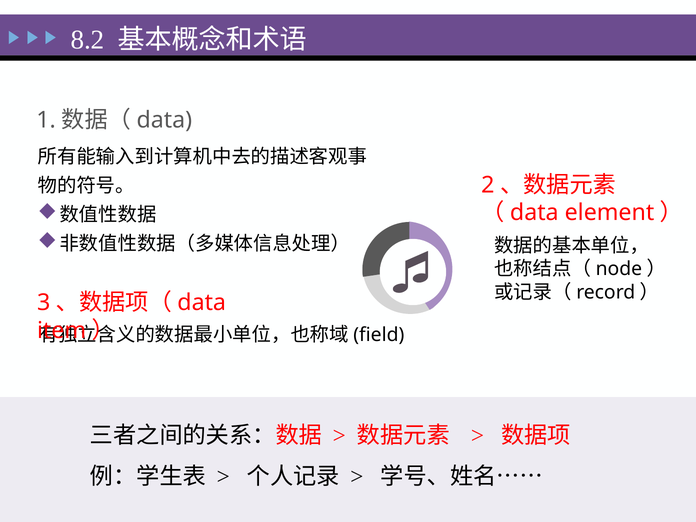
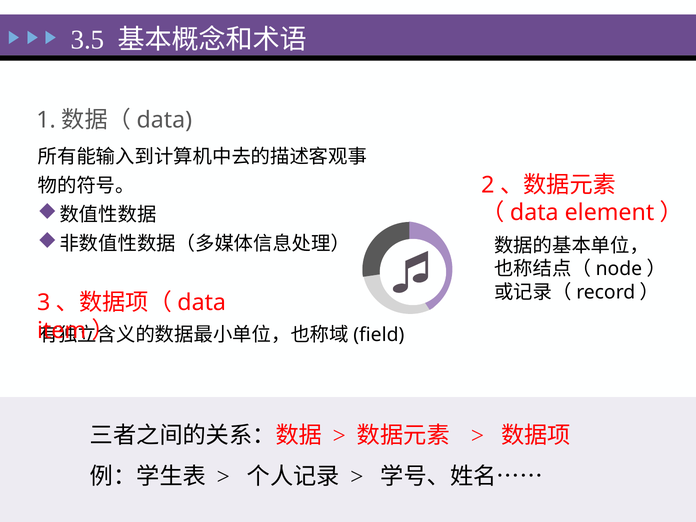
8.2: 8.2 -> 3.5
